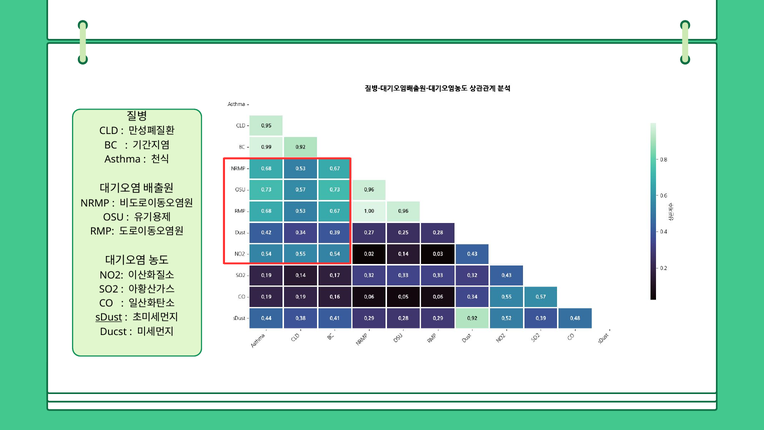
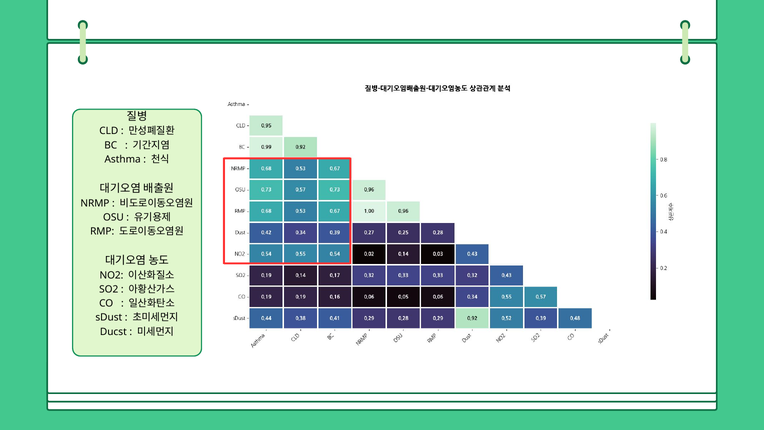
sDust underline: present -> none
